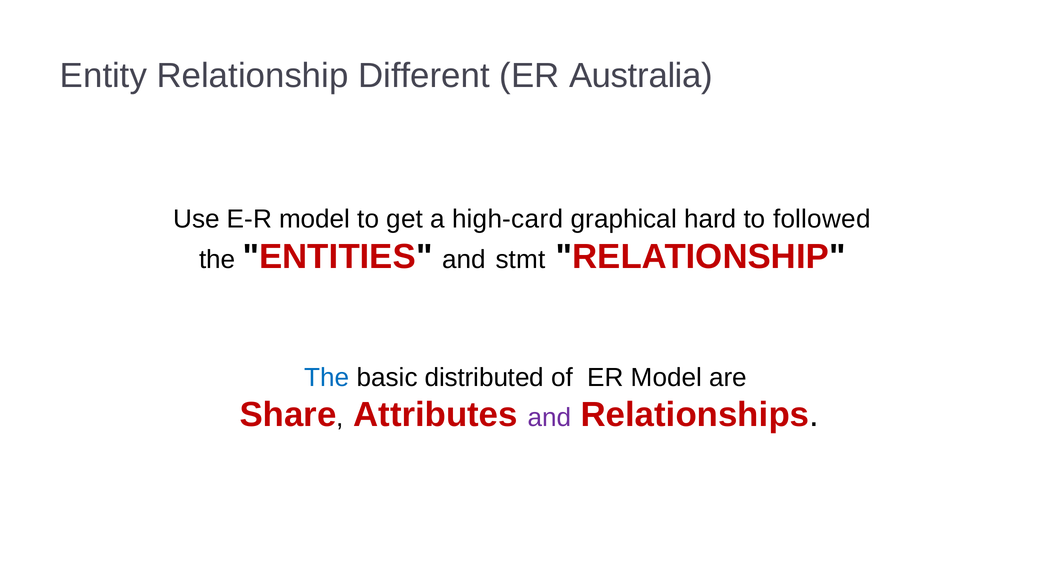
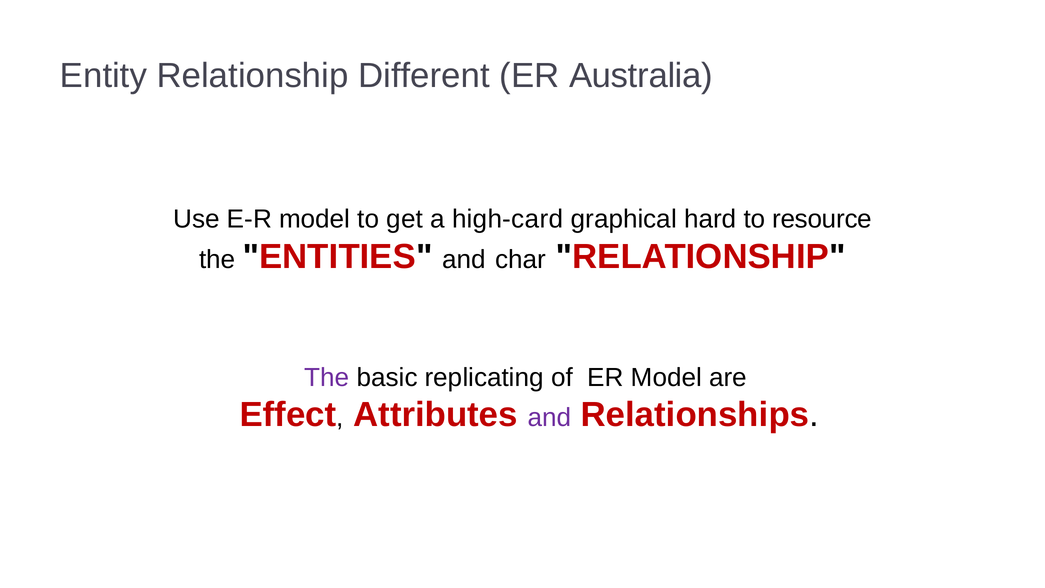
followed: followed -> resource
stmt: stmt -> char
The at (327, 377) colour: blue -> purple
distributed: distributed -> replicating
Share: Share -> Effect
